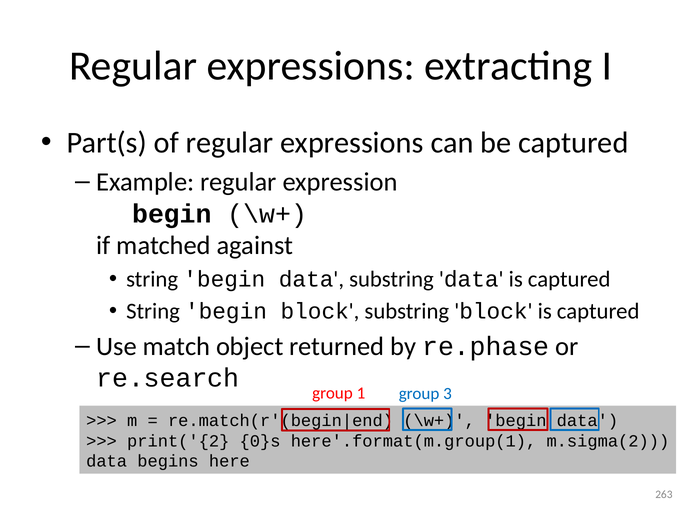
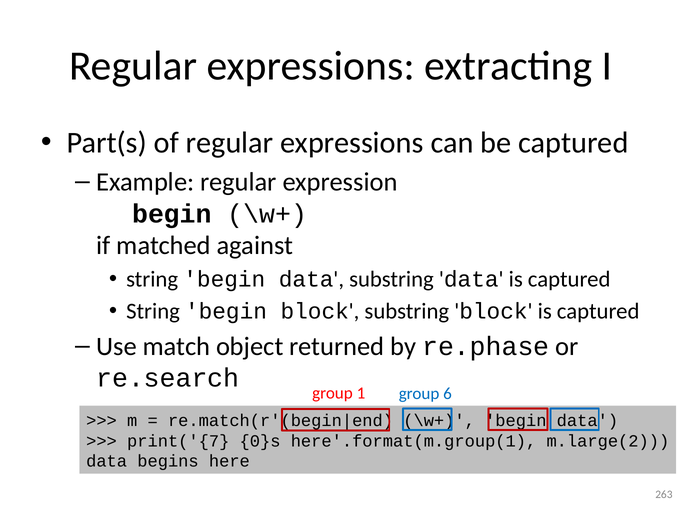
3: 3 -> 6
print('{2: print('{2 -> print('{7
m.sigma(2: m.sigma(2 -> m.large(2
